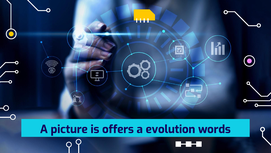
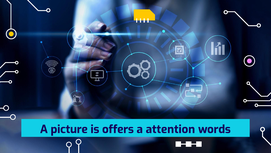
evolution: evolution -> attention
